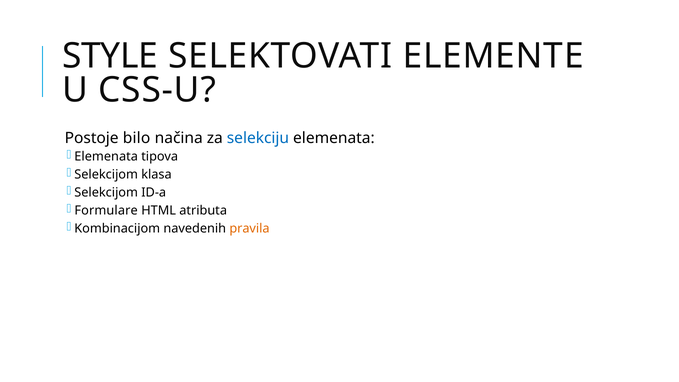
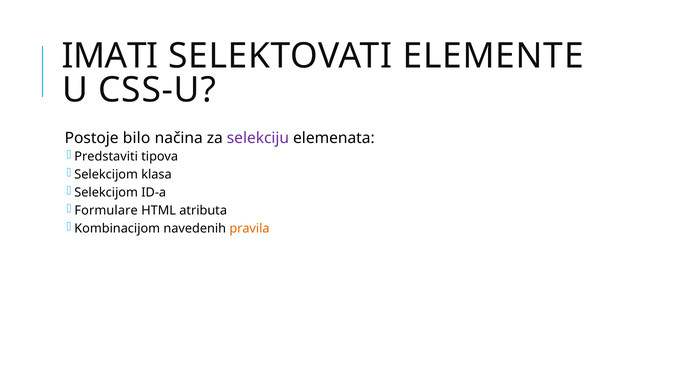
STYLE: STYLE -> IMATI
selekciju colour: blue -> purple
Elemenata at (106, 156): Elemenata -> Predstaviti
